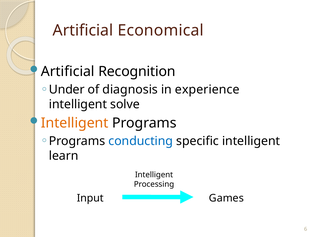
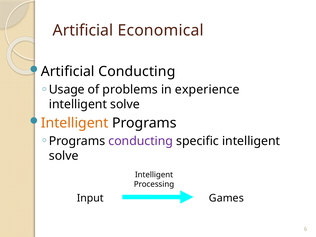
Artificial Recognition: Recognition -> Conducting
Under: Under -> Usage
diagnosis: diagnosis -> problems
conducting at (141, 141) colour: blue -> purple
learn at (64, 156): learn -> solve
